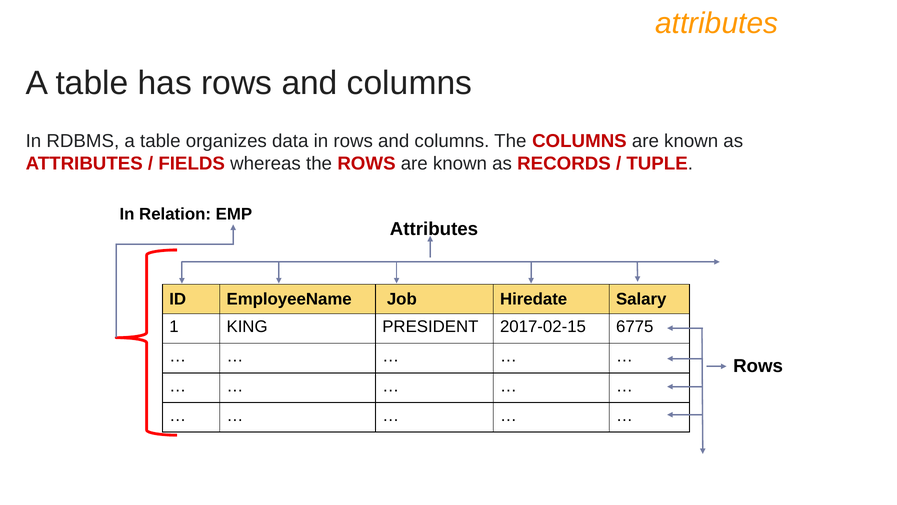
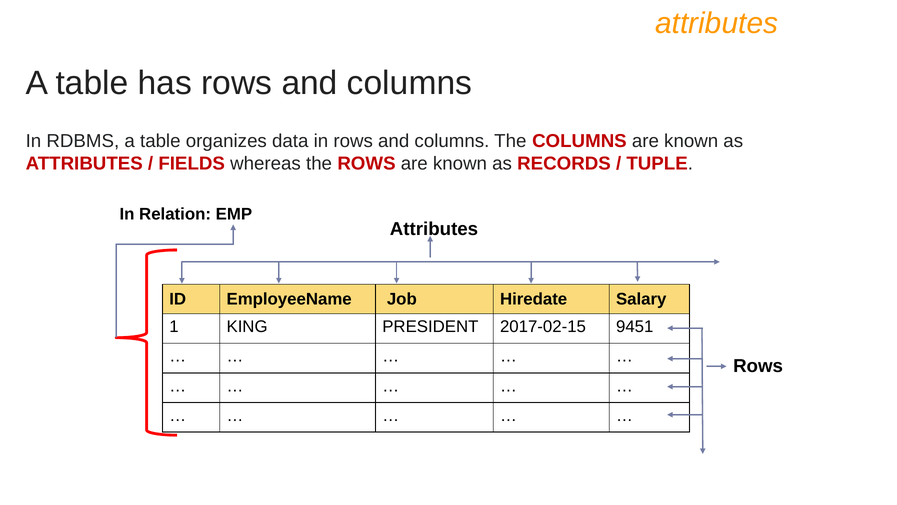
6775: 6775 -> 9451
